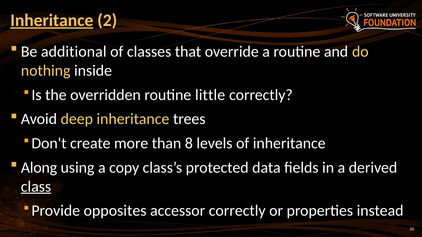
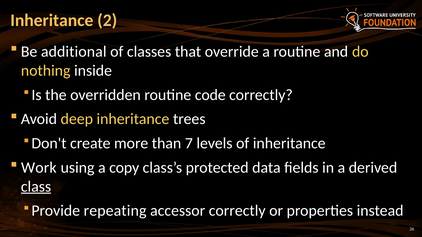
Inheritance at (52, 21) underline: present -> none
little: little -> code
8: 8 -> 7
Along: Along -> Work
opposites: opposites -> repeating
